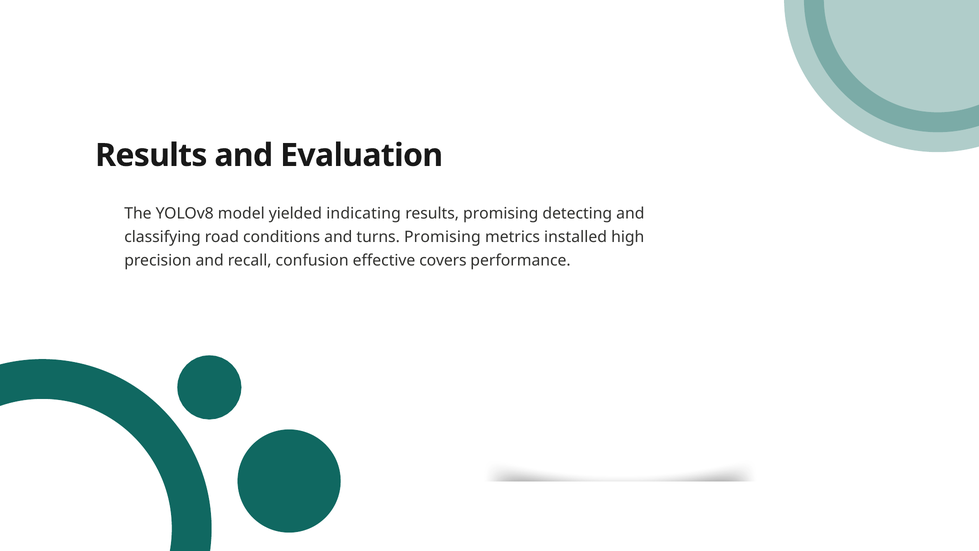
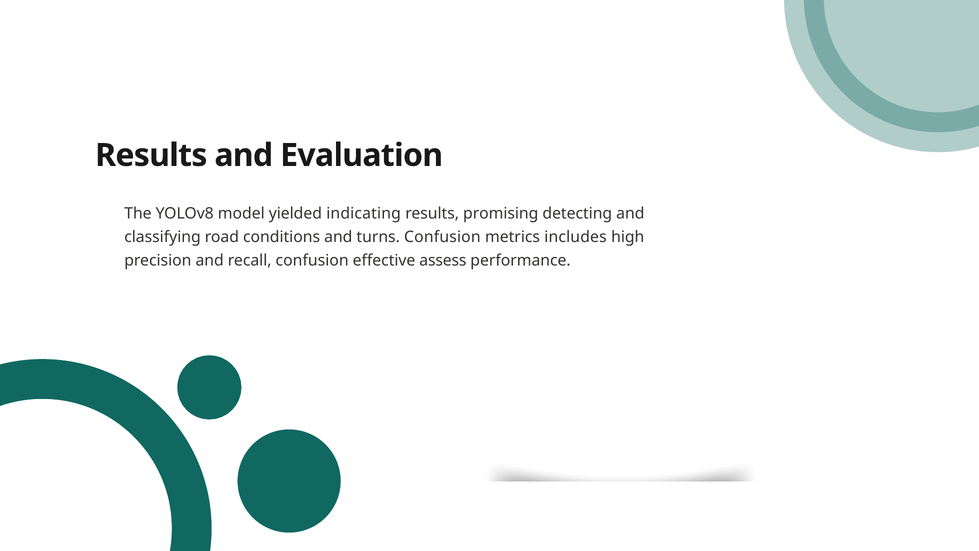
turns Promising: Promising -> Confusion
installed: installed -> includes
covers: covers -> assess
